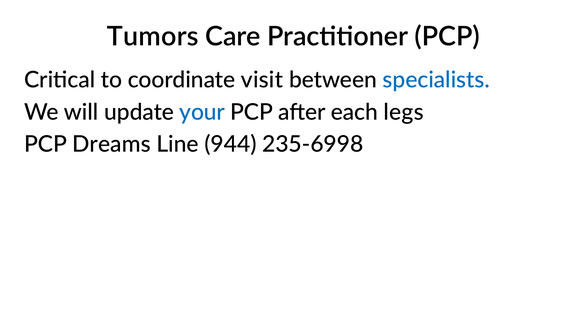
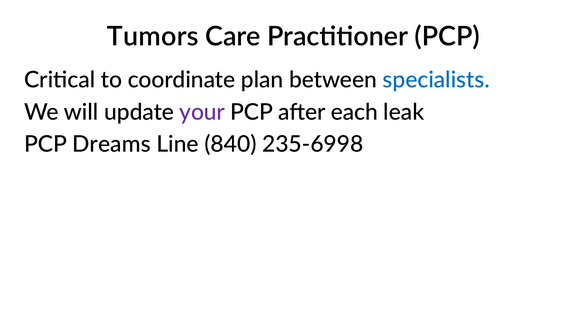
visit: visit -> plan
your colour: blue -> purple
legs: legs -> leak
944: 944 -> 840
